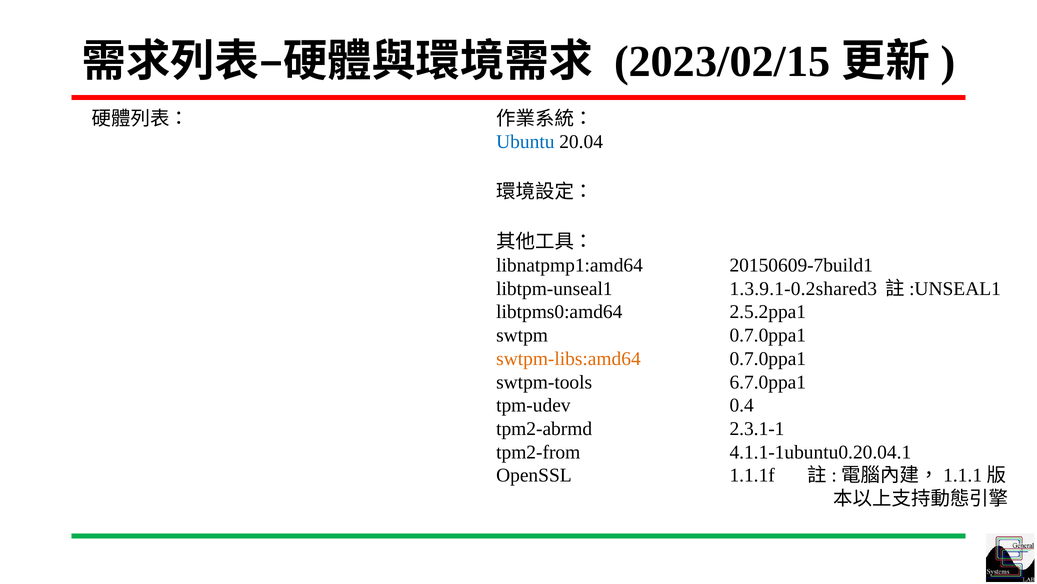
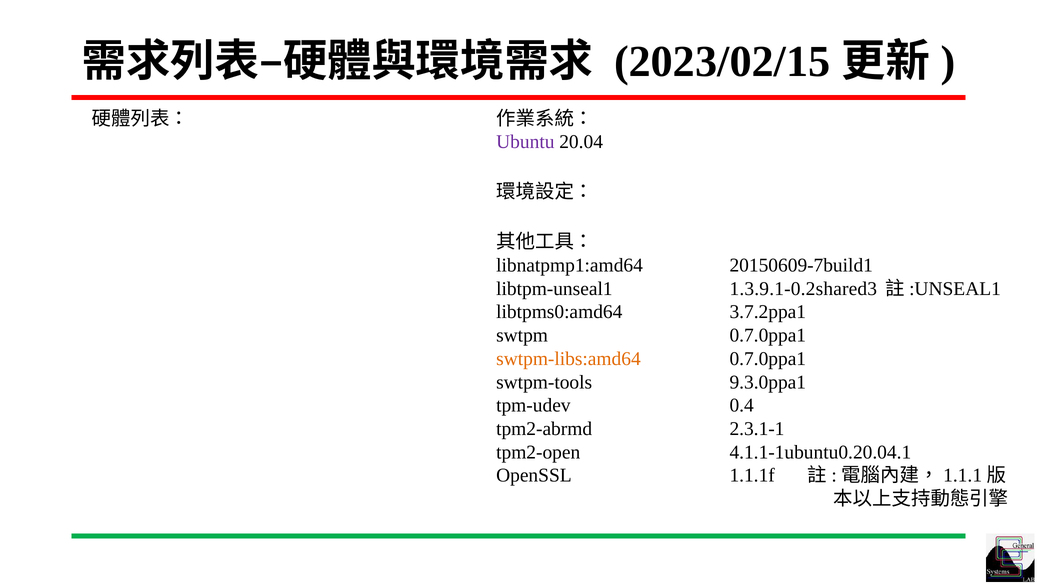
Ubuntu colour: blue -> purple
2.5.2ppa1: 2.5.2ppa1 -> 3.7.2ppa1
6.7.0ppa1: 6.7.0ppa1 -> 9.3.0ppa1
tpm2-from: tpm2-from -> tpm2-open
